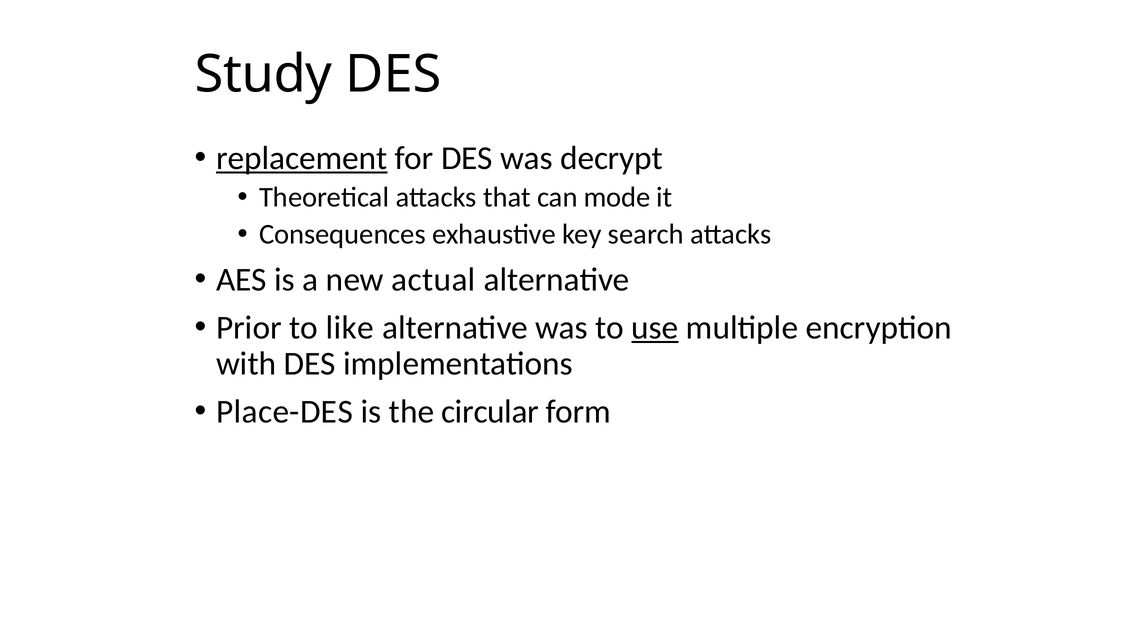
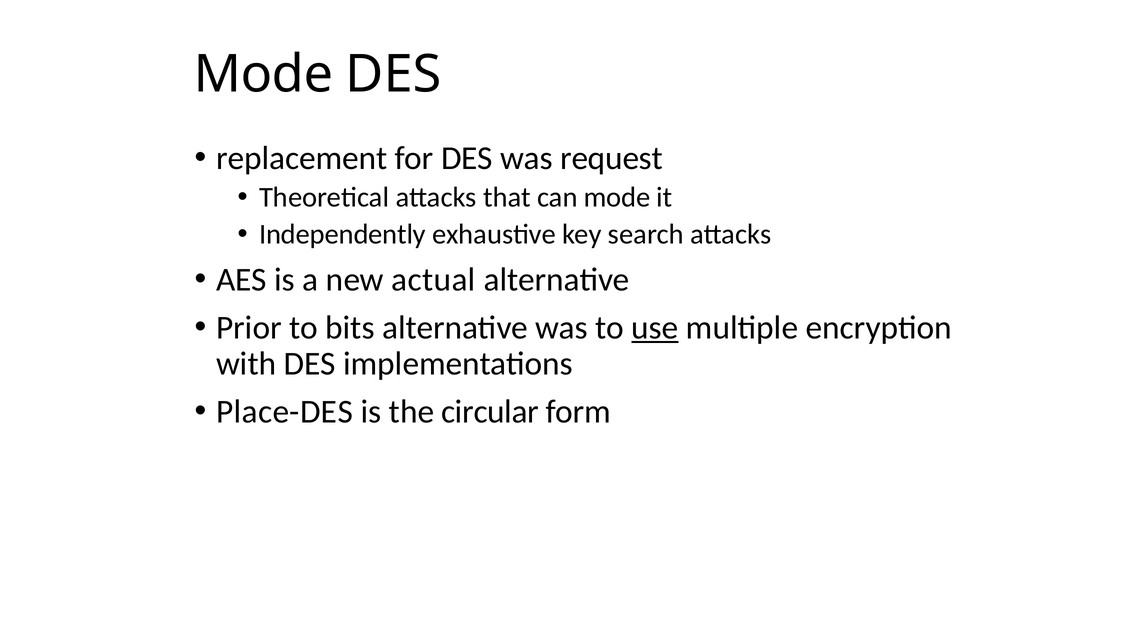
Study at (263, 74): Study -> Mode
replacement underline: present -> none
decrypt: decrypt -> request
Consequences: Consequences -> Independently
like: like -> bits
